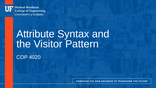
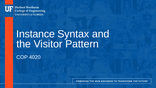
Attribute: Attribute -> Instance
